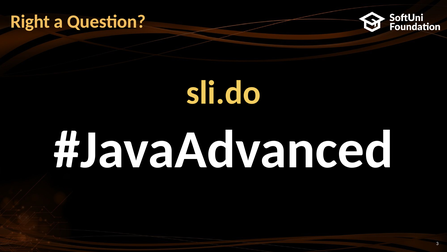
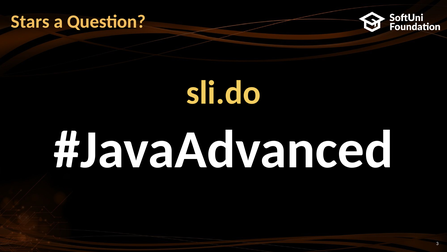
Right: Right -> Stars
